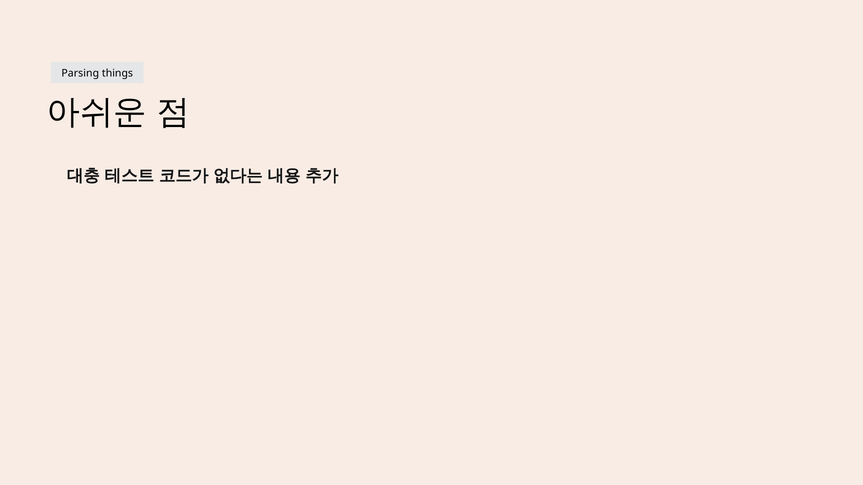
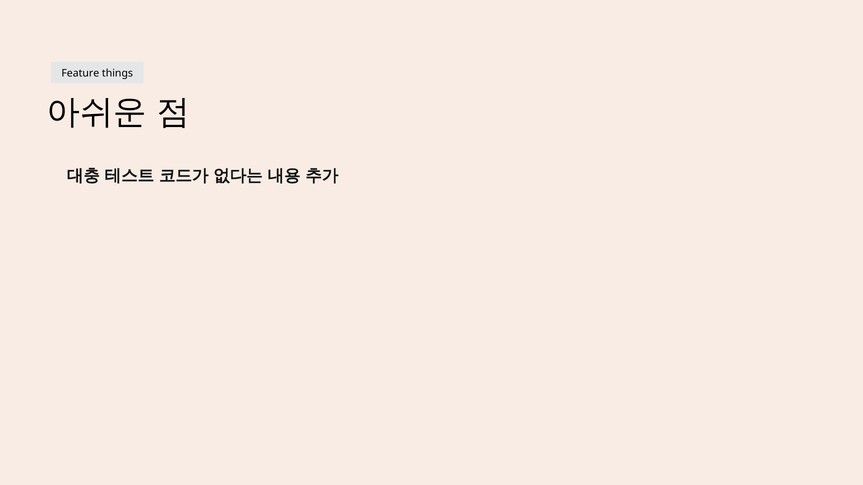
Parsing: Parsing -> Feature
